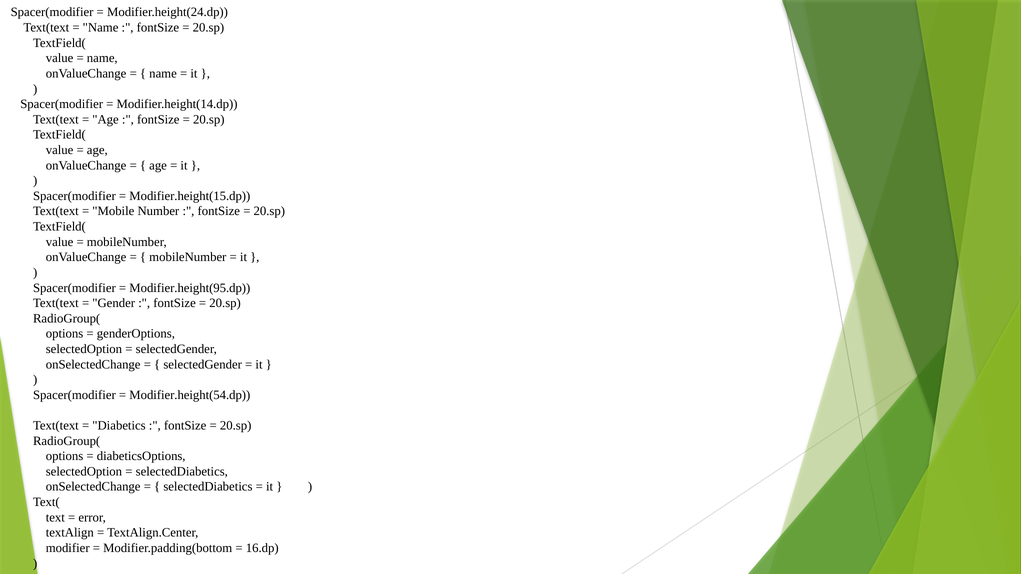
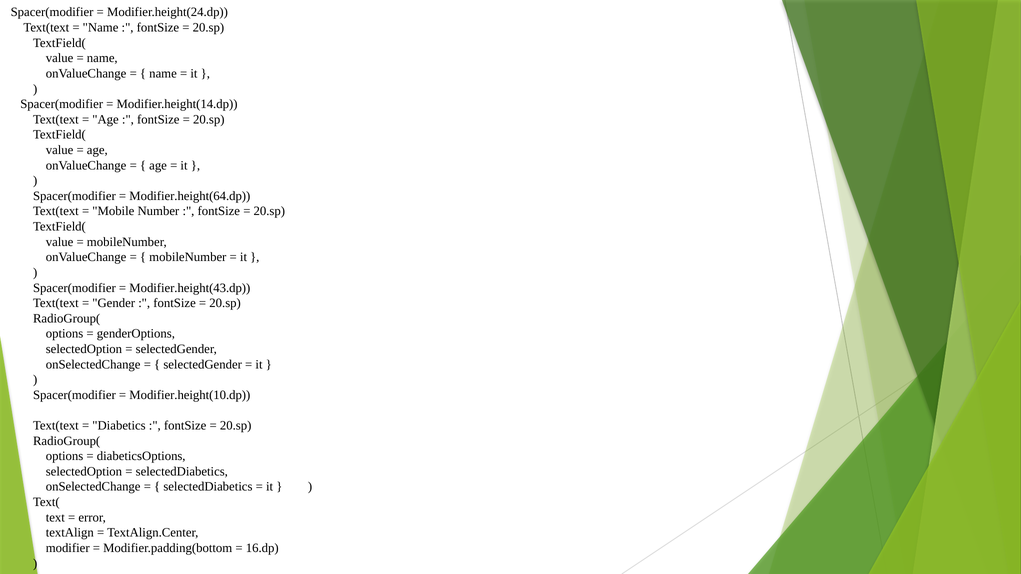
Modifier.height(15.dp: Modifier.height(15.dp -> Modifier.height(64.dp
Modifier.height(95.dp: Modifier.height(95.dp -> Modifier.height(43.dp
Modifier.height(54.dp: Modifier.height(54.dp -> Modifier.height(10.dp
